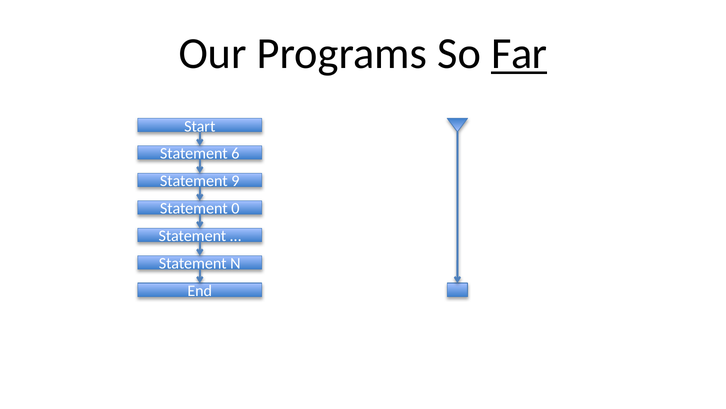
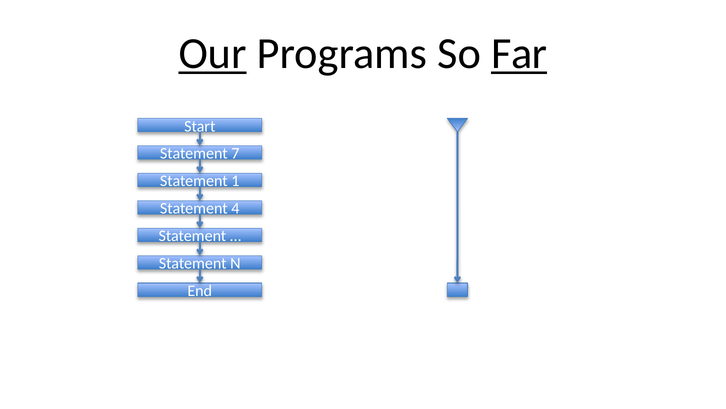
Our underline: none -> present
6: 6 -> 7
9: 9 -> 1
0: 0 -> 4
